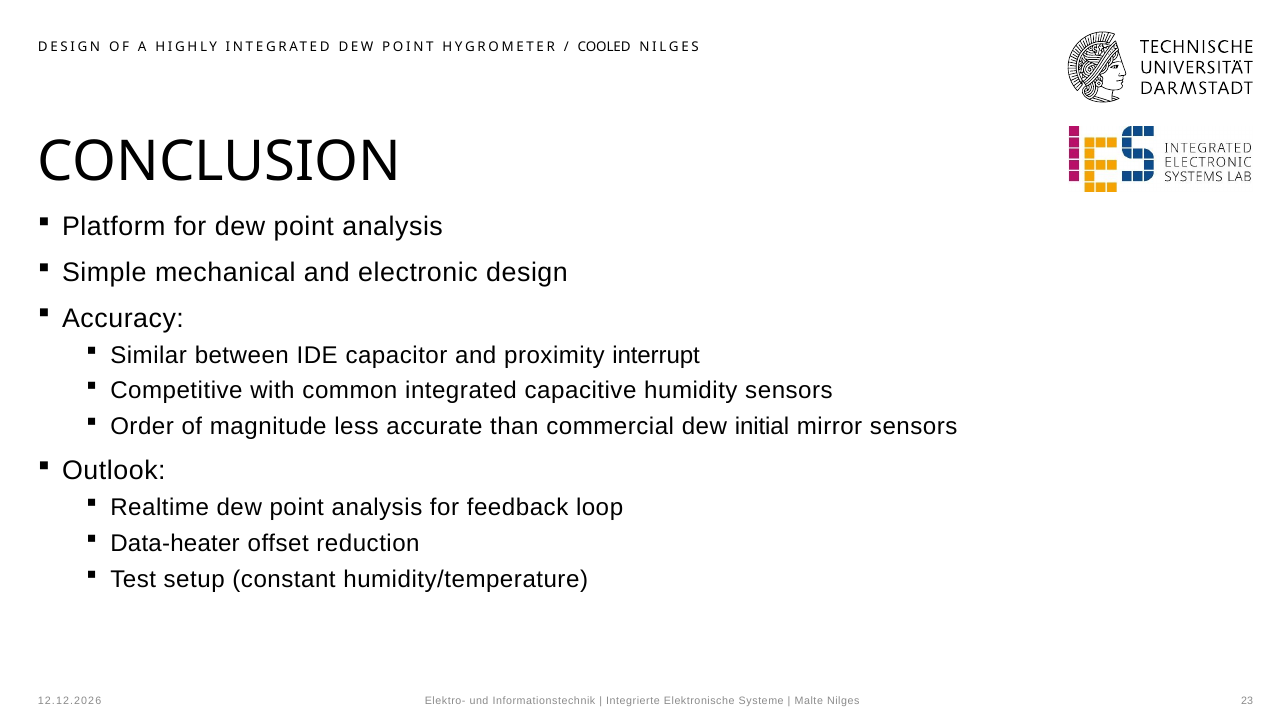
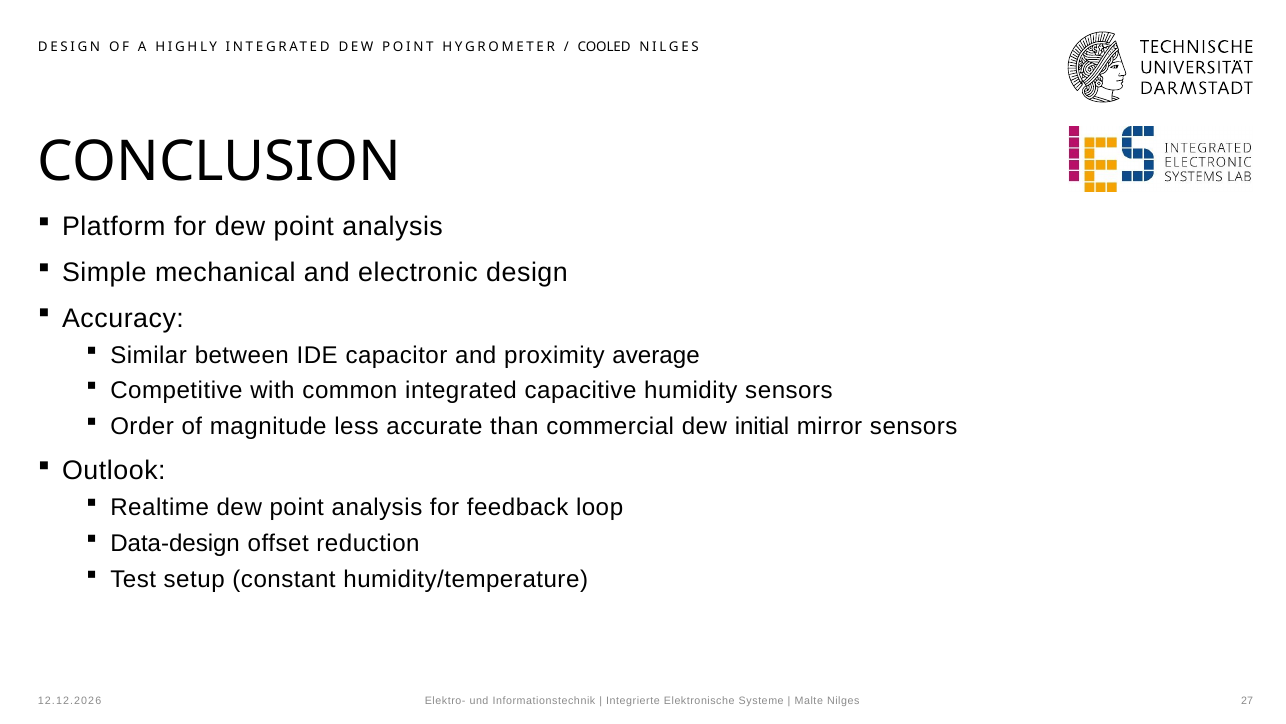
interrupt: interrupt -> average
Data-heater: Data-heater -> Data-design
23: 23 -> 27
